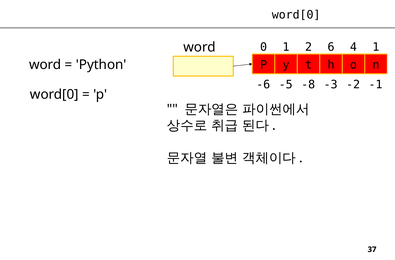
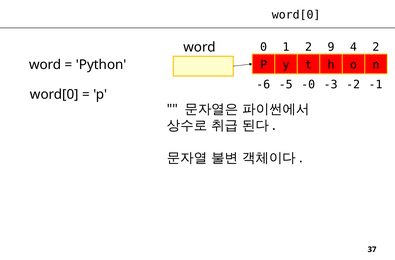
6: 6 -> 9
4 1: 1 -> 2
-8: -8 -> -0
